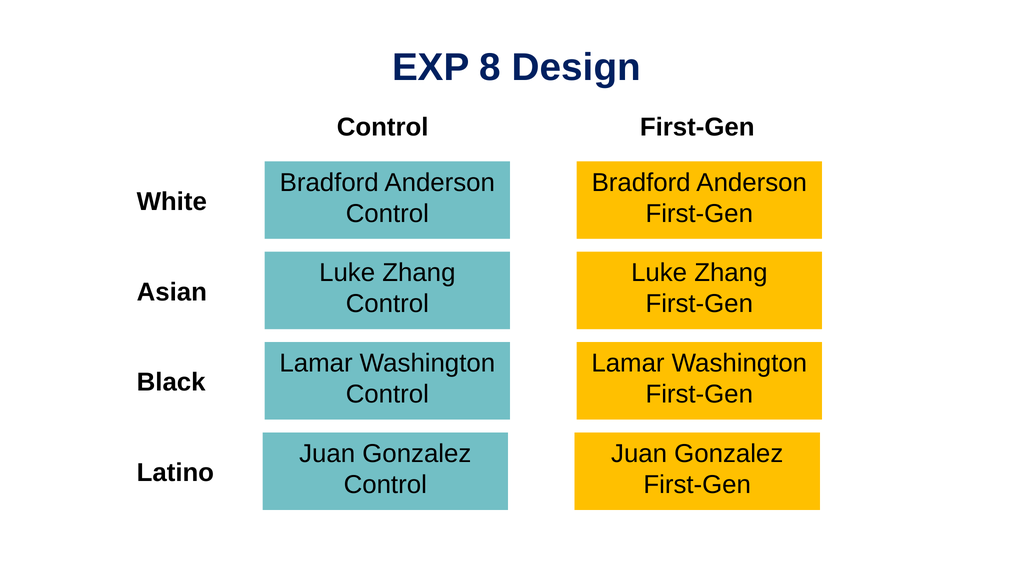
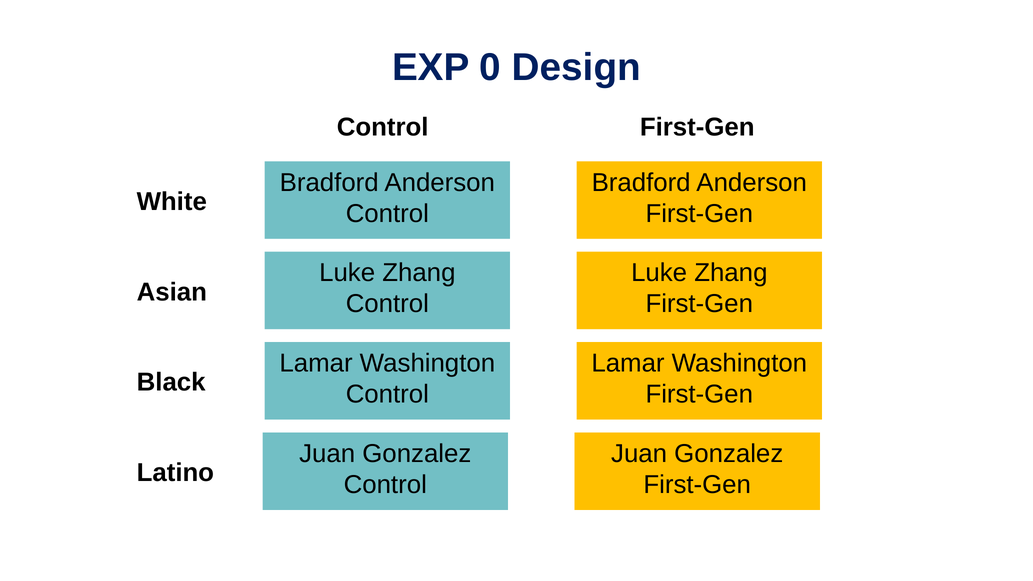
8: 8 -> 0
